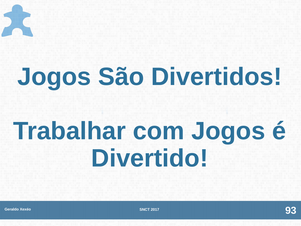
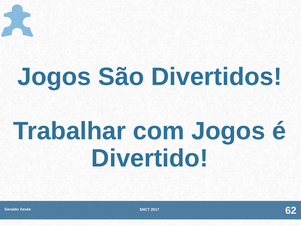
93: 93 -> 62
